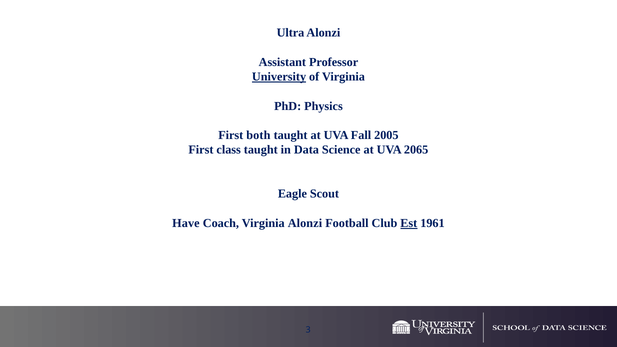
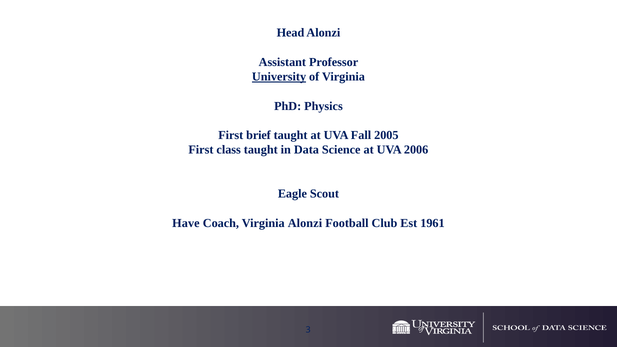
Ultra: Ultra -> Head
both: both -> brief
2065: 2065 -> 2006
Est underline: present -> none
